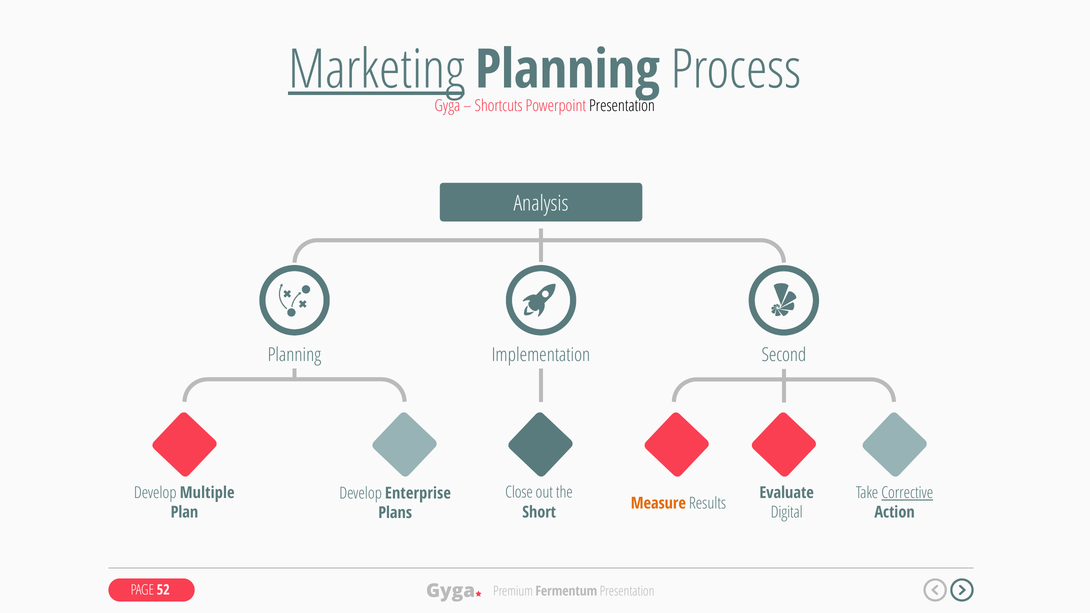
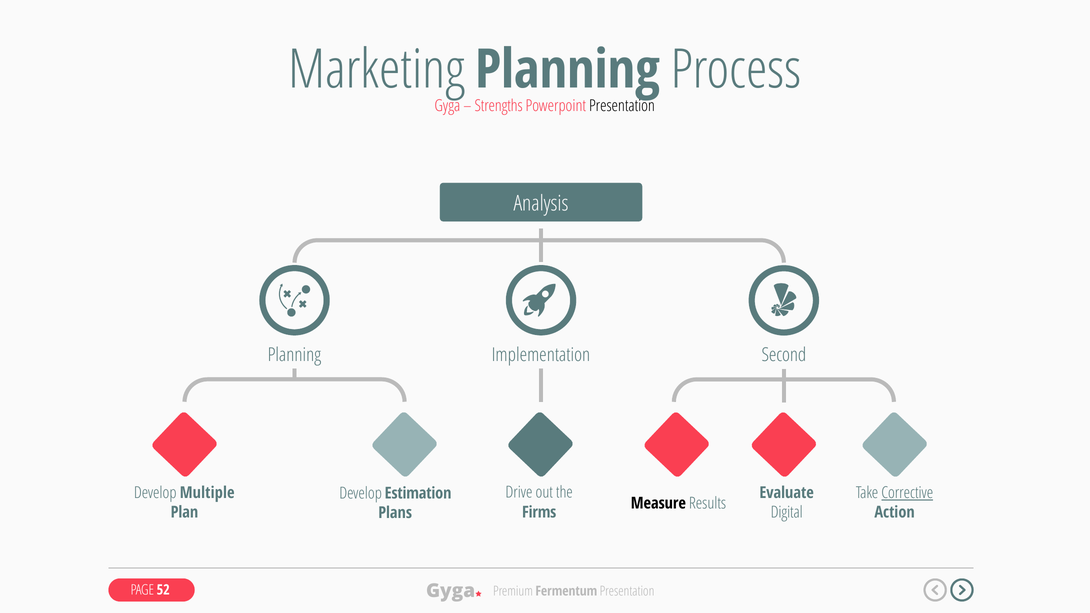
Marketing underline: present -> none
Shortcuts: Shortcuts -> Strengths
Close: Close -> Drive
Enterprise: Enterprise -> Estimation
Measure colour: orange -> black
Short: Short -> Firms
